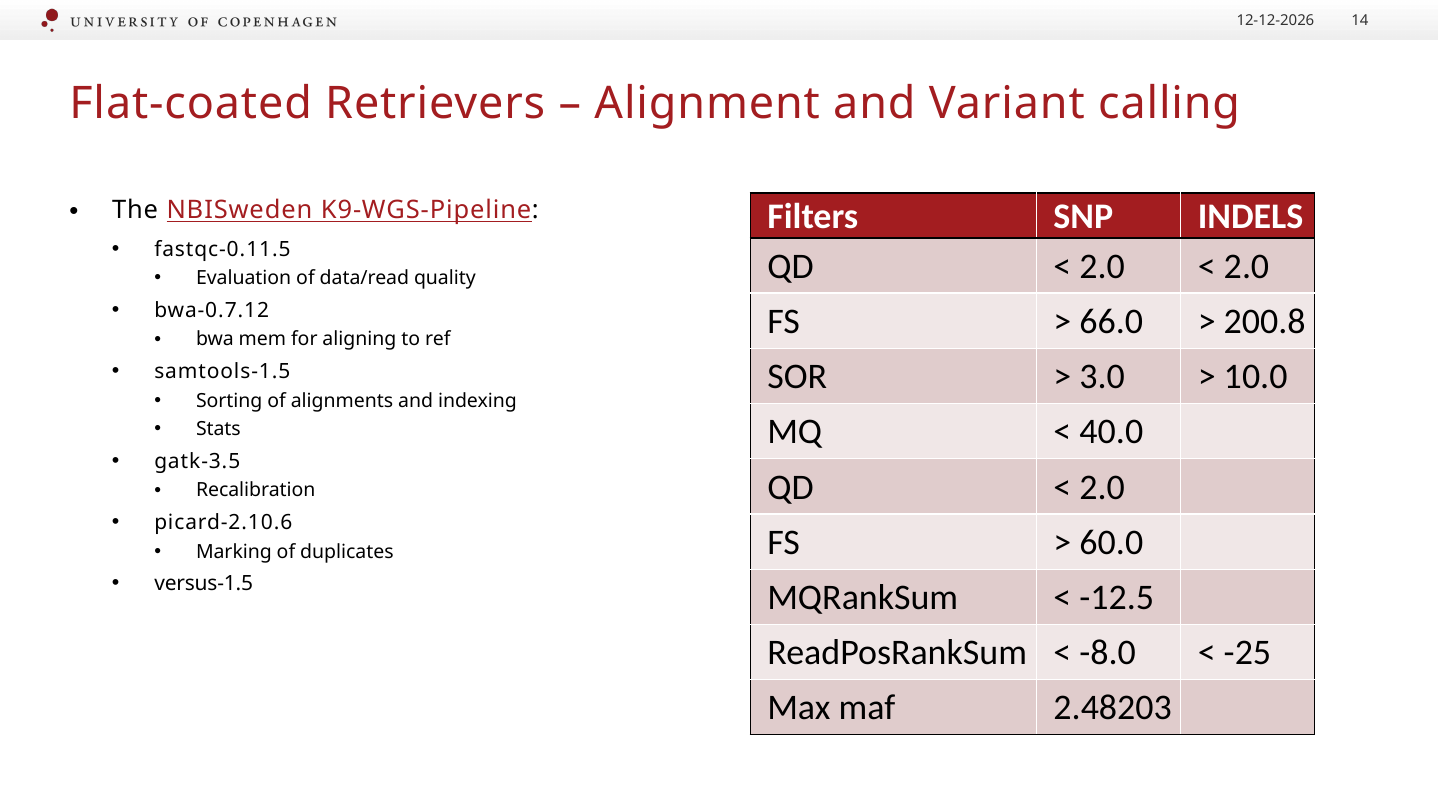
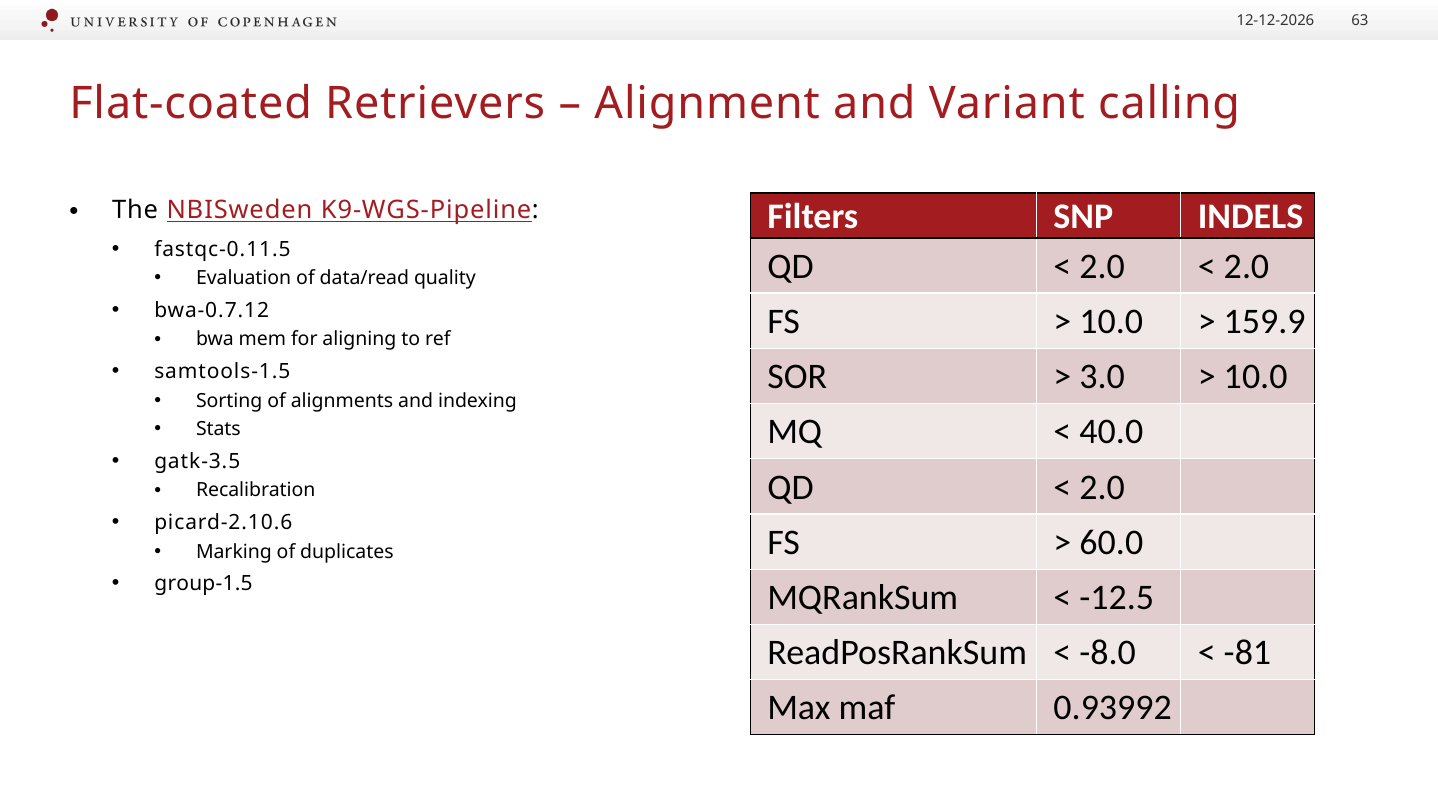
14: 14 -> 63
66.0 at (1111, 322): 66.0 -> 10.0
200.8: 200.8 -> 159.9
versus-1.5: versus-1.5 -> group-1.5
-25: -25 -> -81
2.48203: 2.48203 -> 0.93992
